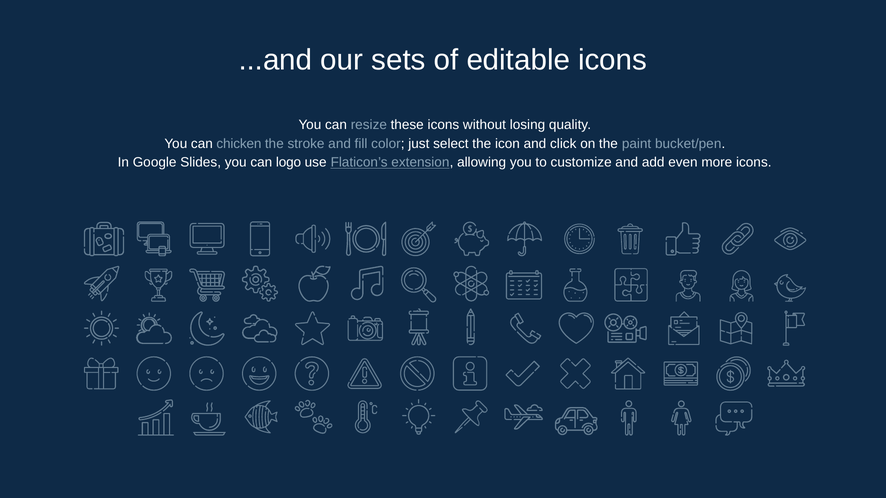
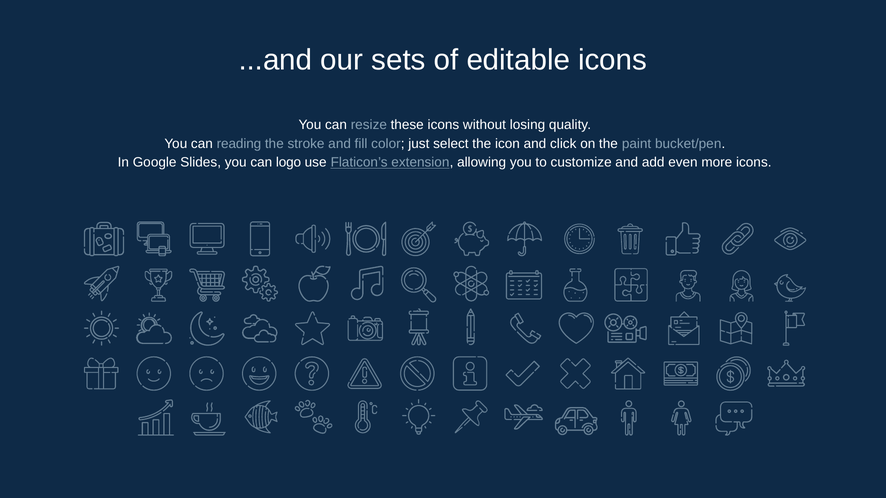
chicken: chicken -> reading
